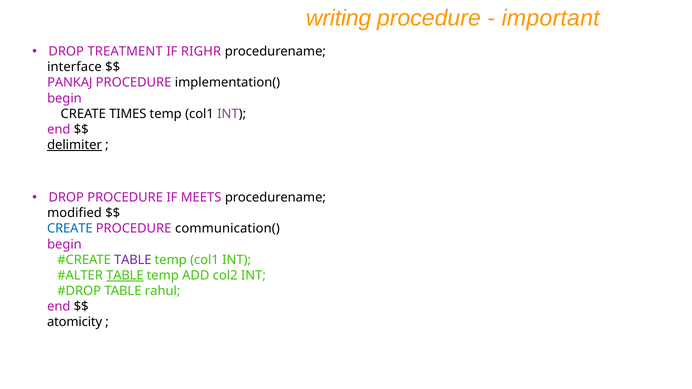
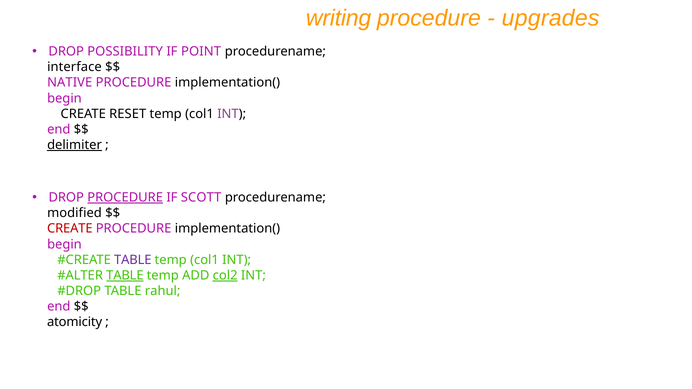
important: important -> upgrades
TREATMENT: TREATMENT -> POSSIBILITY
RIGHR: RIGHR -> POINT
PANKAJ: PANKAJ -> NATIVE
TIMES: TIMES -> RESET
PROCEDURE at (125, 198) underline: none -> present
MEETS: MEETS -> SCOTT
CREATE at (70, 229) colour: blue -> red
communication( at (227, 229): communication( -> implementation(
col2 underline: none -> present
